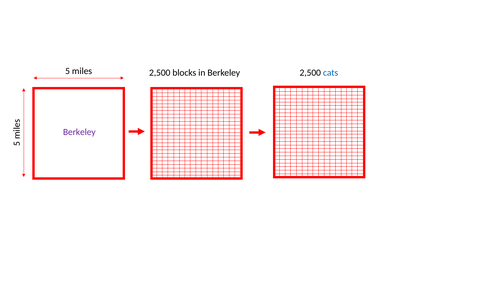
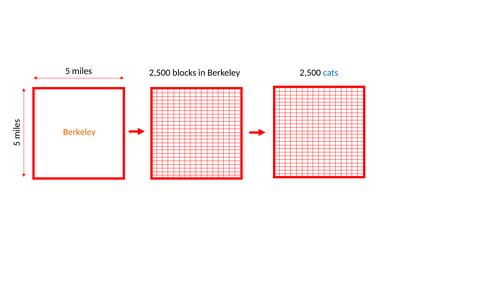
Berkeley at (79, 132) colour: purple -> orange
